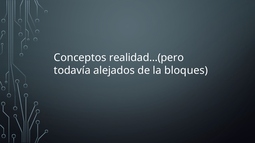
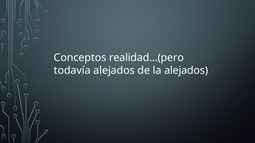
la bloques: bloques -> alejados
